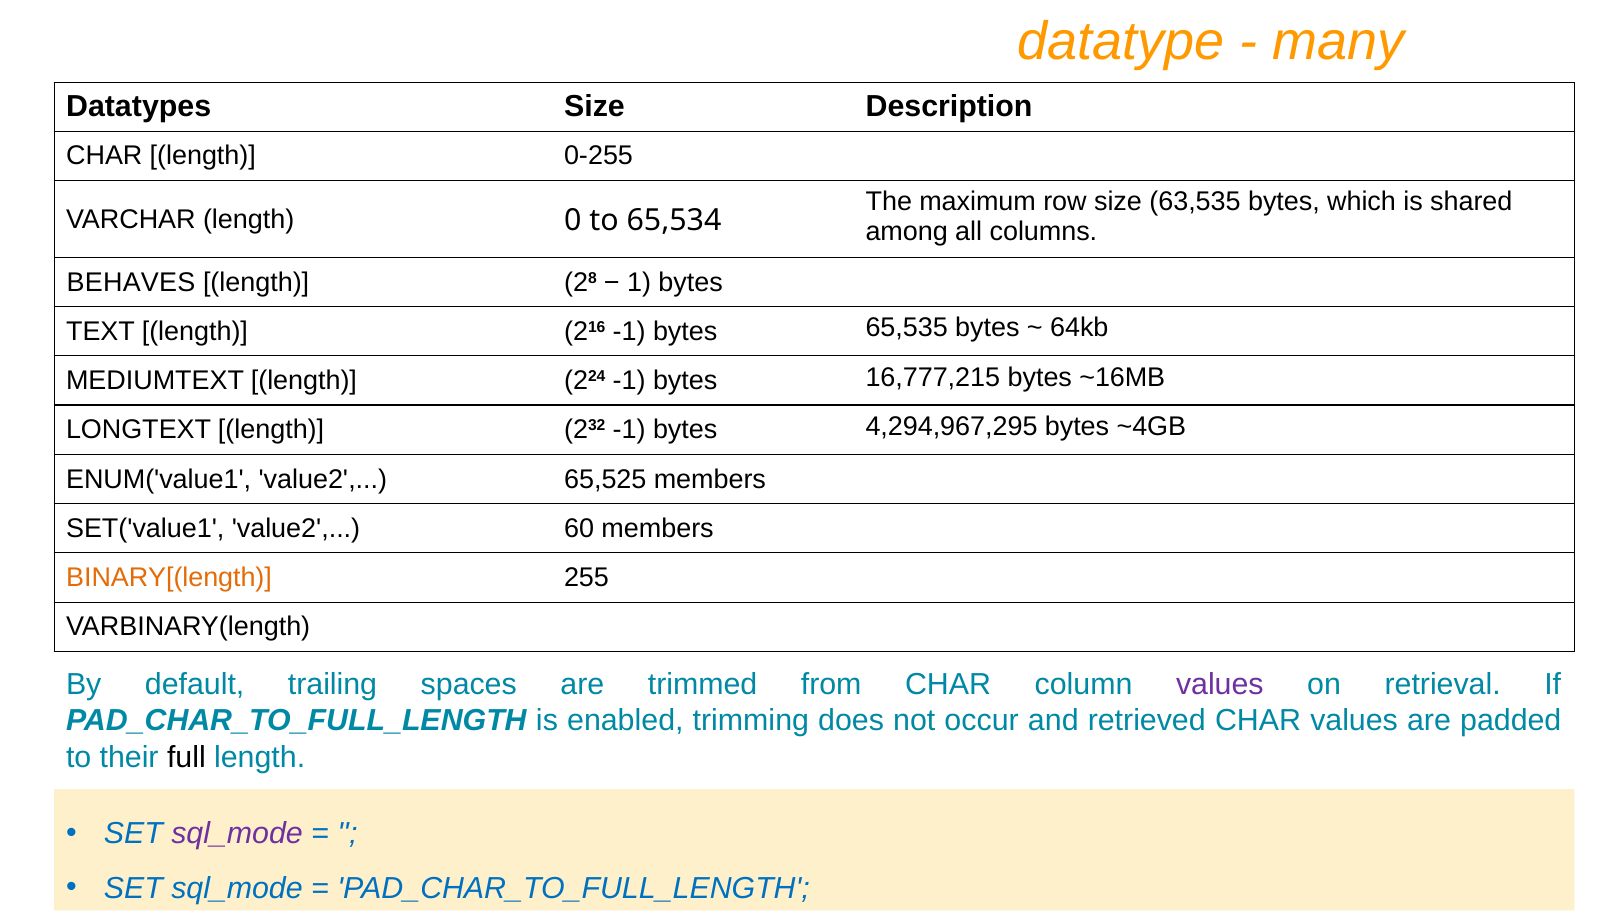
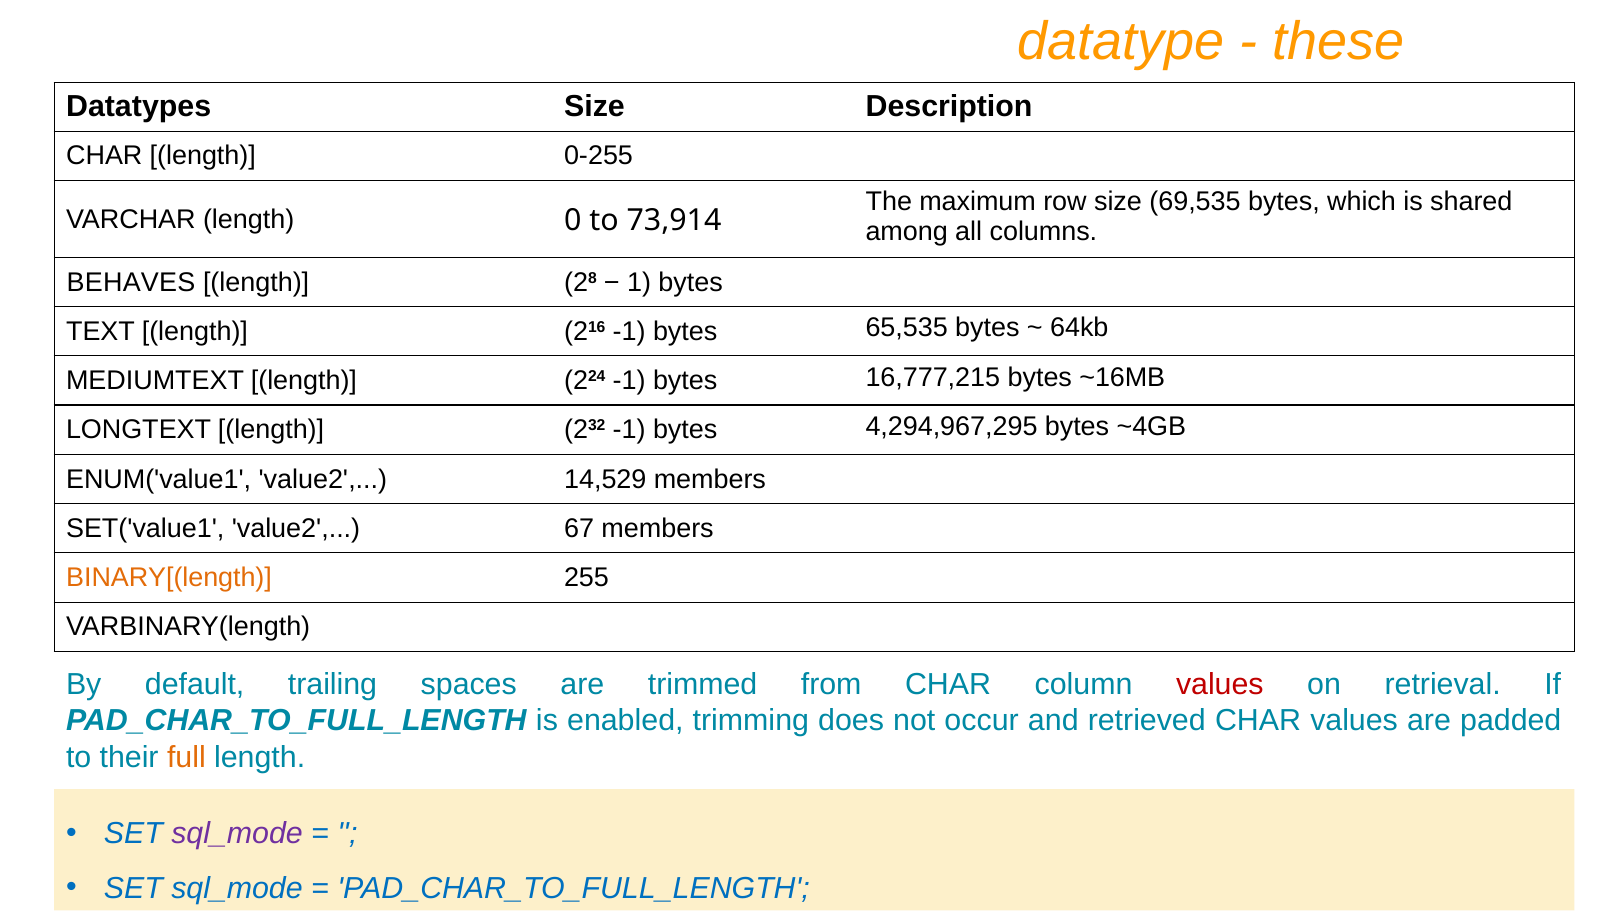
many: many -> these
63,535: 63,535 -> 69,535
65,534: 65,534 -> 73,914
65,525: 65,525 -> 14,529
60: 60 -> 67
values at (1220, 684) colour: purple -> red
full colour: black -> orange
